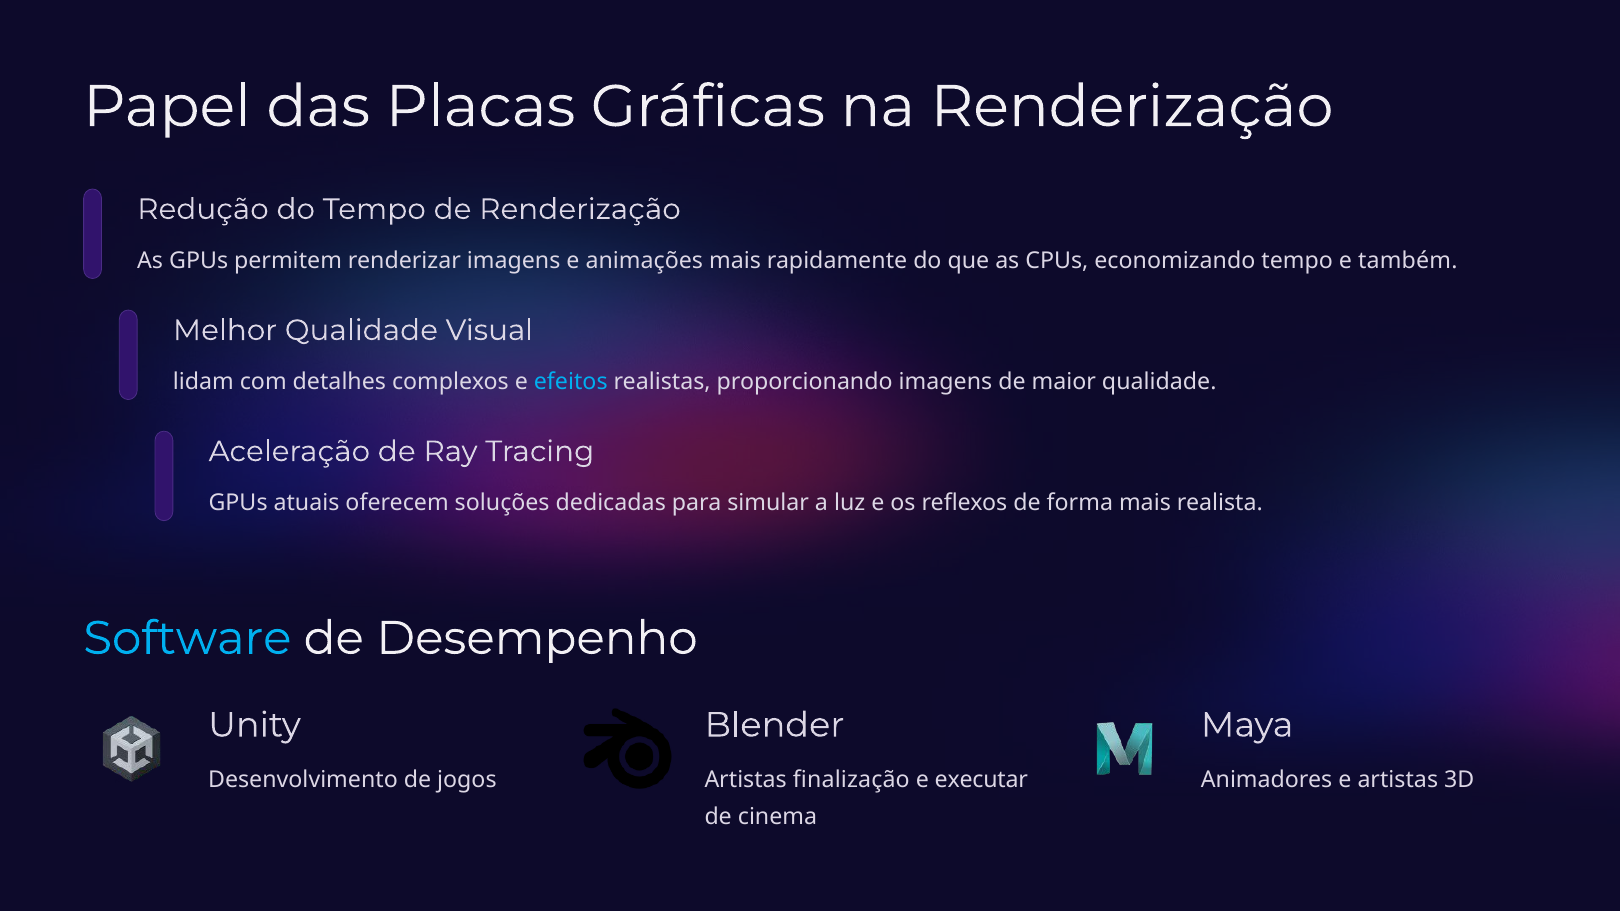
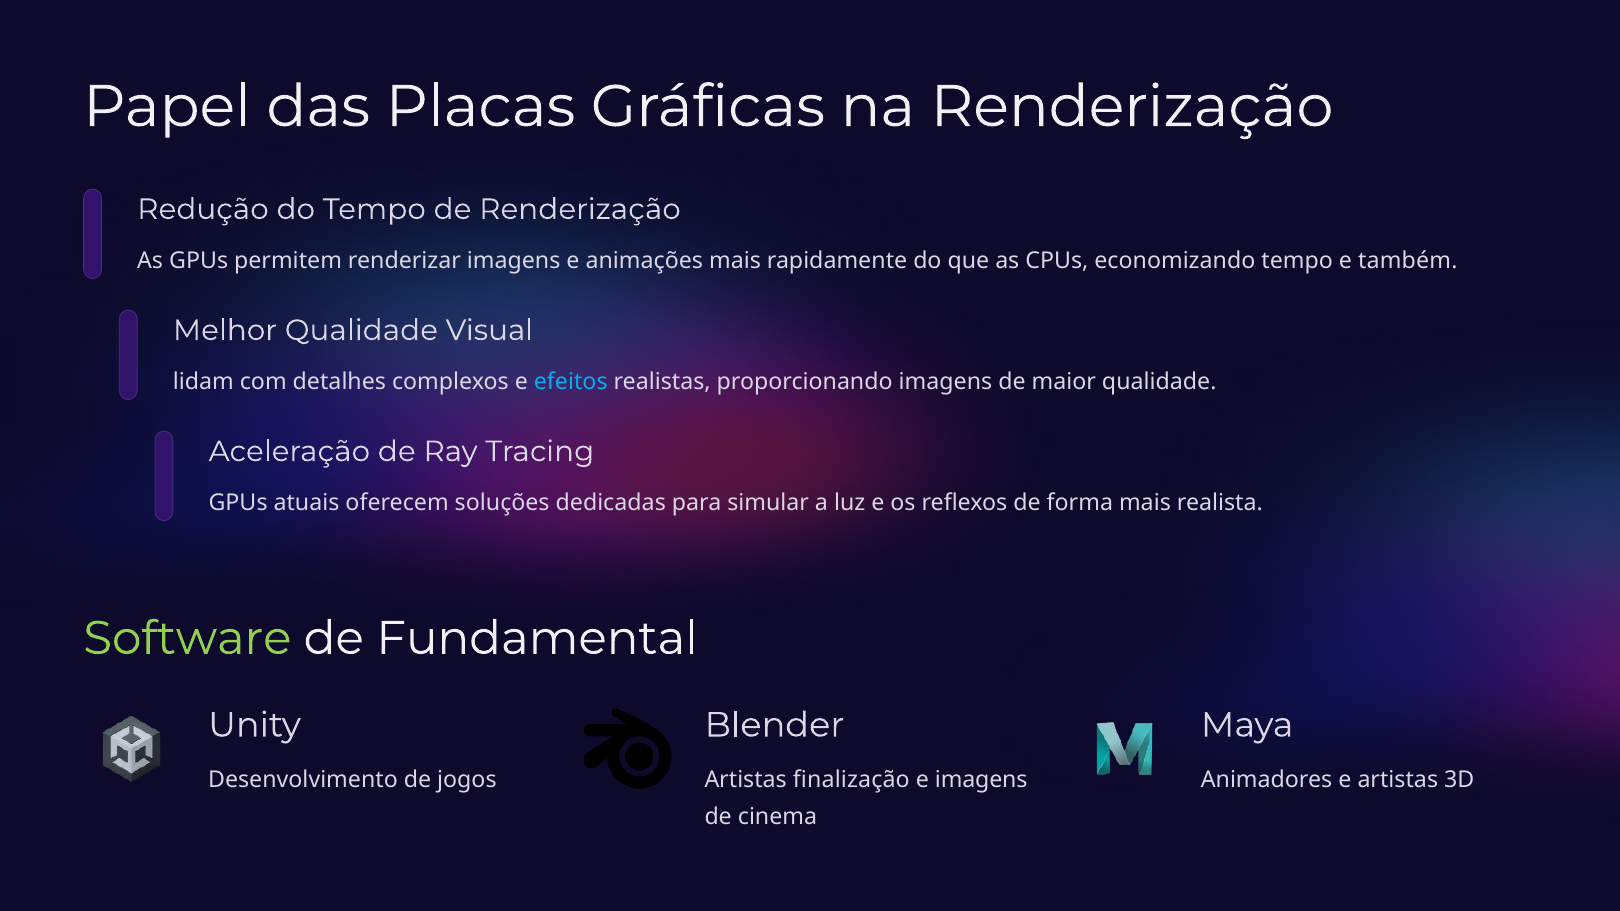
Software colour: light blue -> light green
Desempenho: Desempenho -> Fundamental
e executar: executar -> imagens
